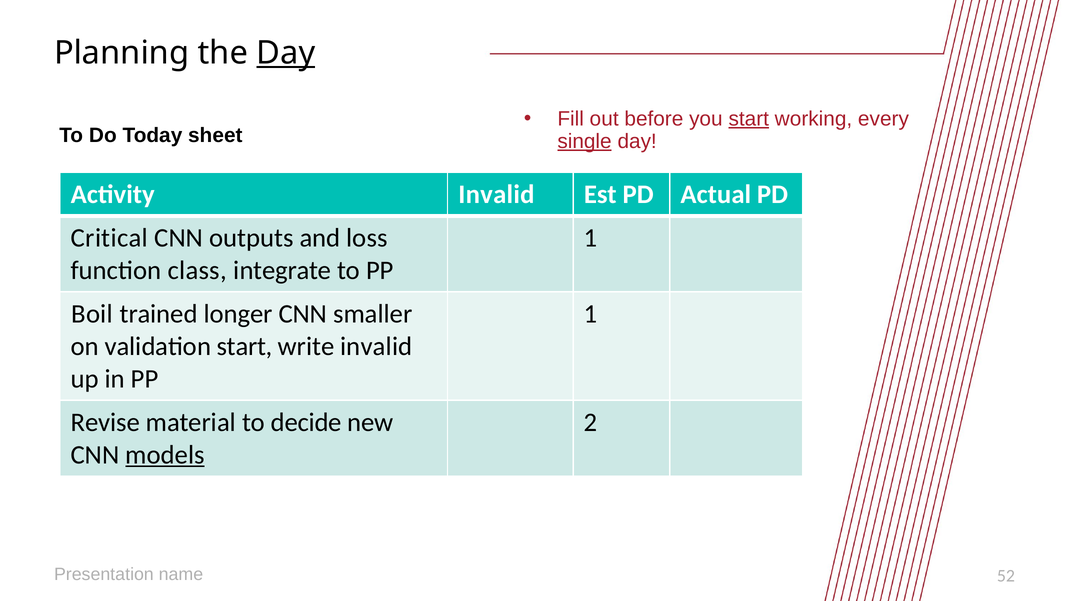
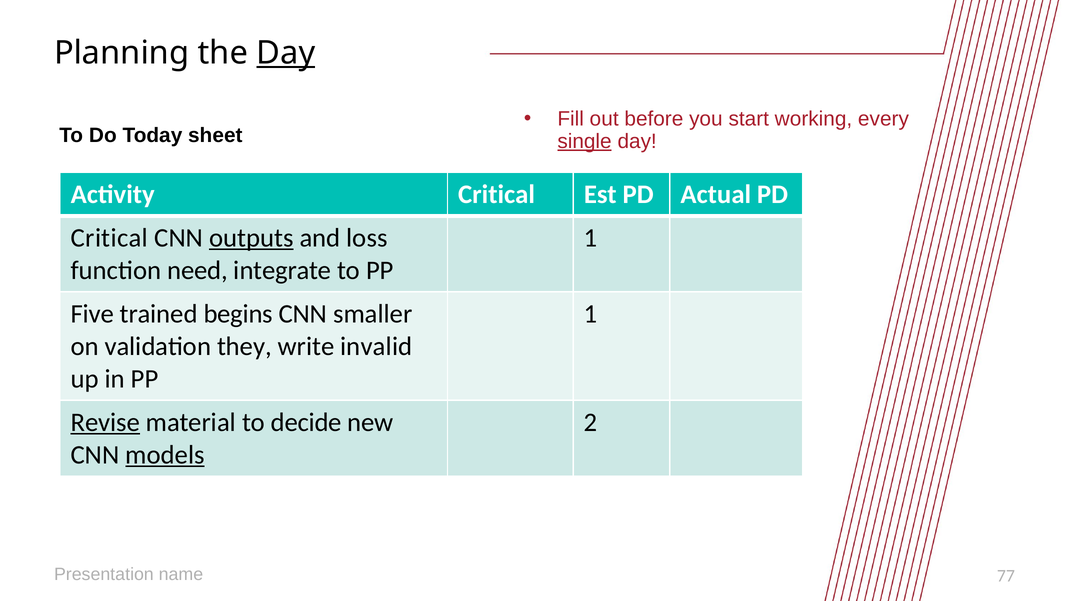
start at (749, 119) underline: present -> none
Activity Invalid: Invalid -> Critical
outputs underline: none -> present
class: class -> need
Boil: Boil -> Five
longer: longer -> begins
validation start: start -> they
Revise underline: none -> present
52: 52 -> 77
